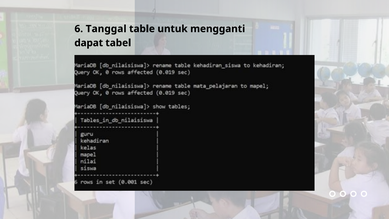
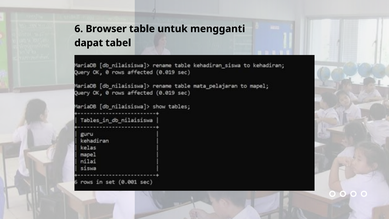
Tanggal: Tanggal -> Browser
